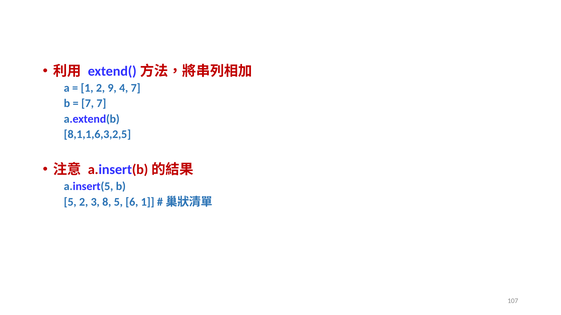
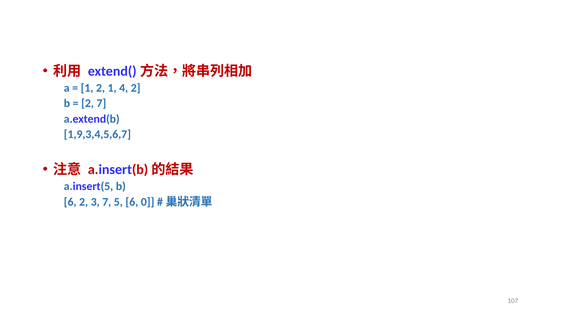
2 9: 9 -> 1
4 7: 7 -> 2
7 at (88, 104): 7 -> 2
8,1,1,6,3,2,5: 8,1,1,6,3,2,5 -> 1,9,3,4,5,6,7
5 at (70, 202): 5 -> 6
3 8: 8 -> 7
6 1: 1 -> 0
